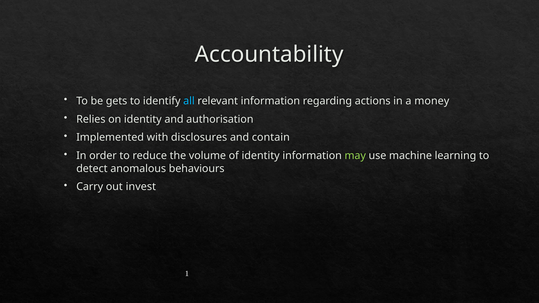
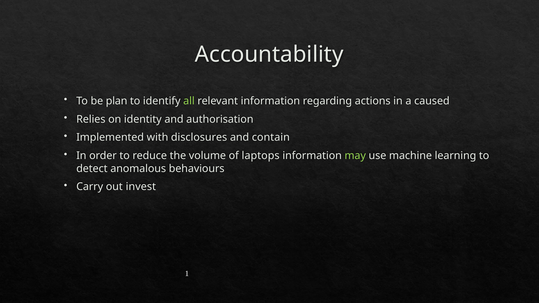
gets: gets -> plan
all colour: light blue -> light green
money: money -> caused
of identity: identity -> laptops
